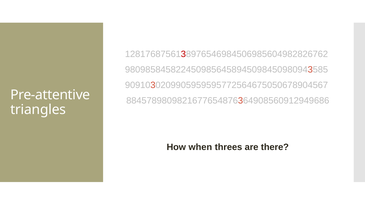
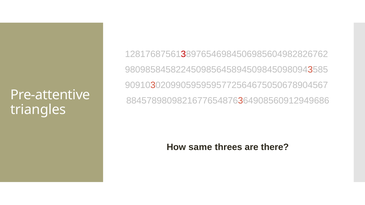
when: when -> same
